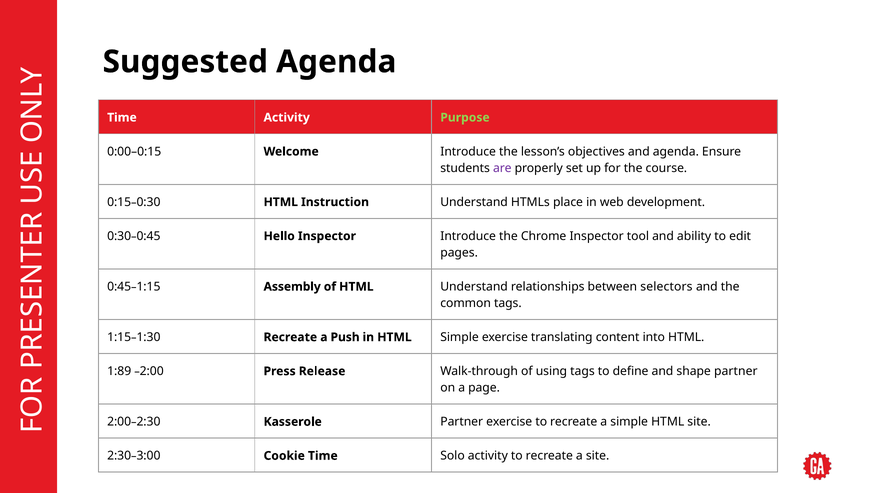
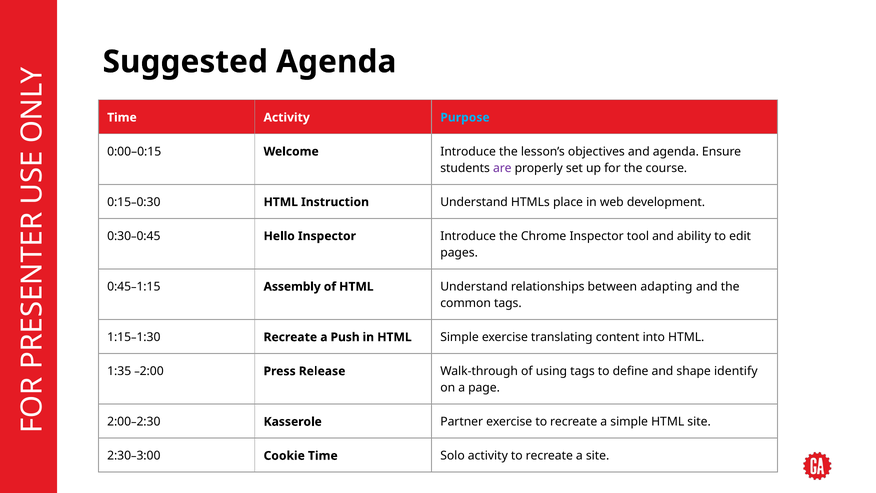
Purpose colour: light green -> light blue
selectors: selectors -> adapting
1:89: 1:89 -> 1:35
shape partner: partner -> identify
